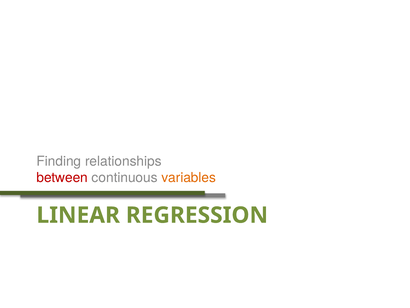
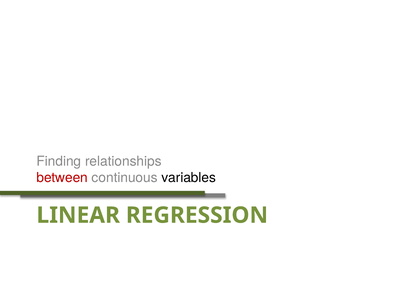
variables colour: orange -> black
